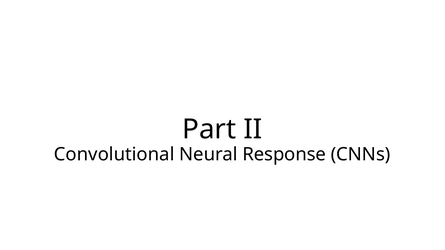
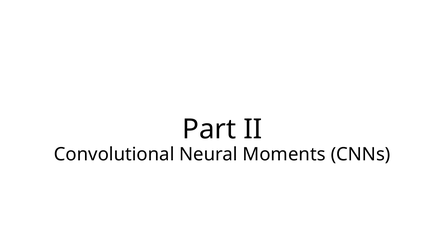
Response: Response -> Moments
